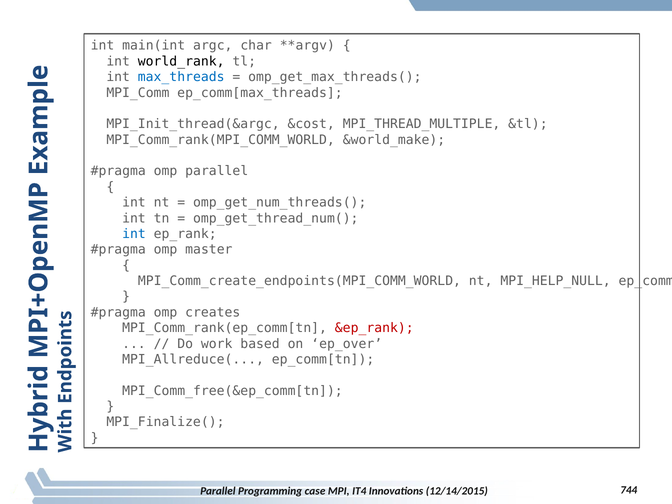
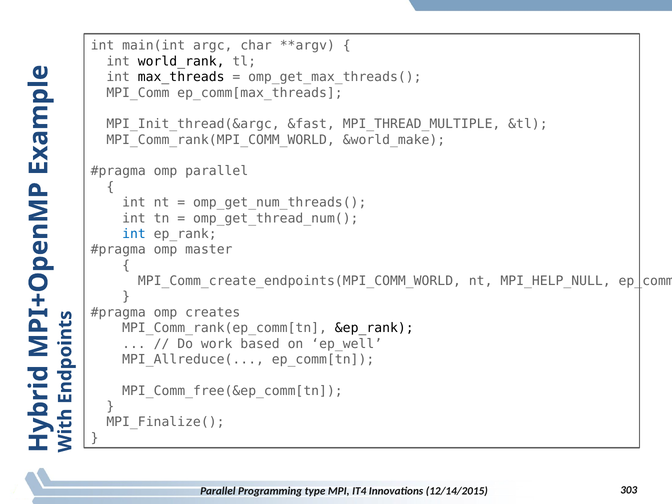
max_threads colour: blue -> black
&cost: &cost -> &fast
&ep_rank colour: red -> black
ep_over: ep_over -> ep_well
case: case -> type
744: 744 -> 303
